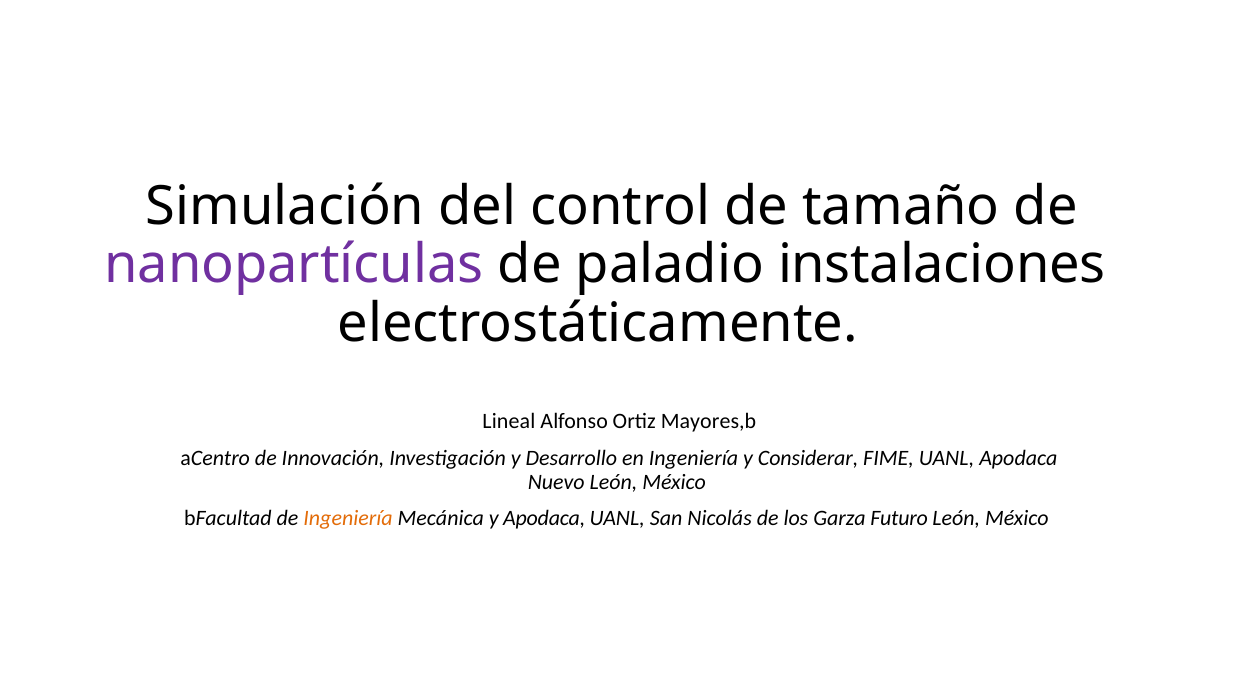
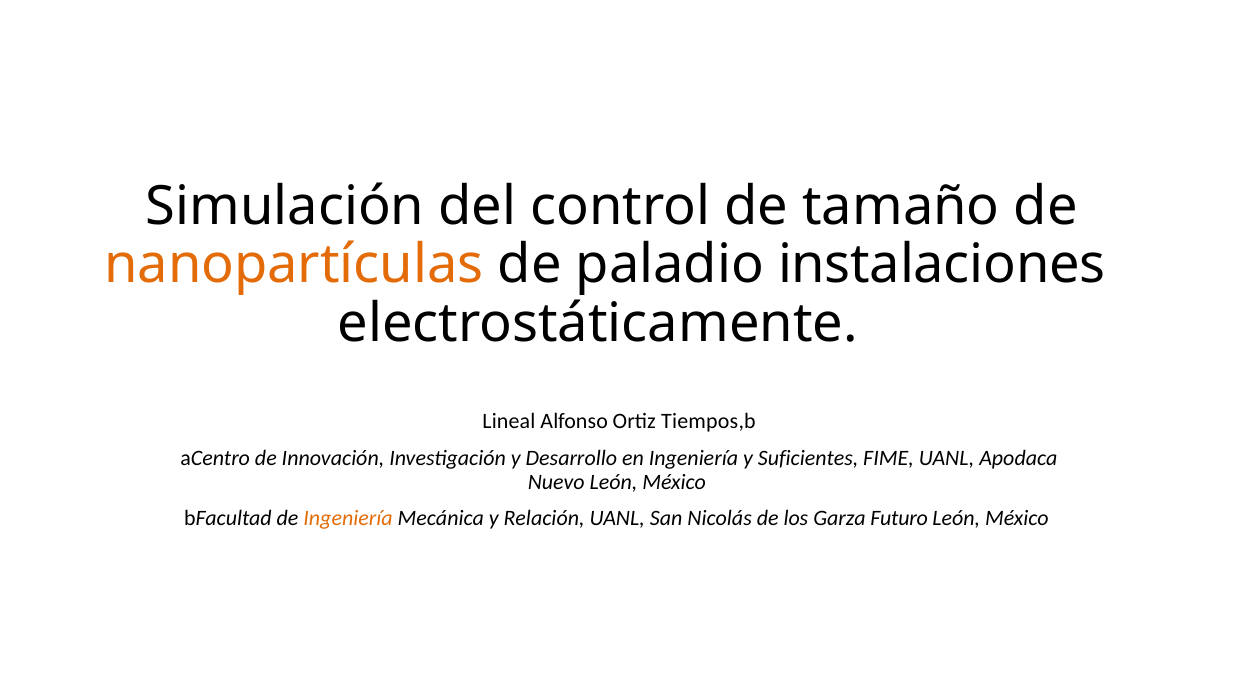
nanopartículas colour: purple -> orange
Mayores,b: Mayores,b -> Tiempos,b
Considerar: Considerar -> Suficientes
y Apodaca: Apodaca -> Relación
